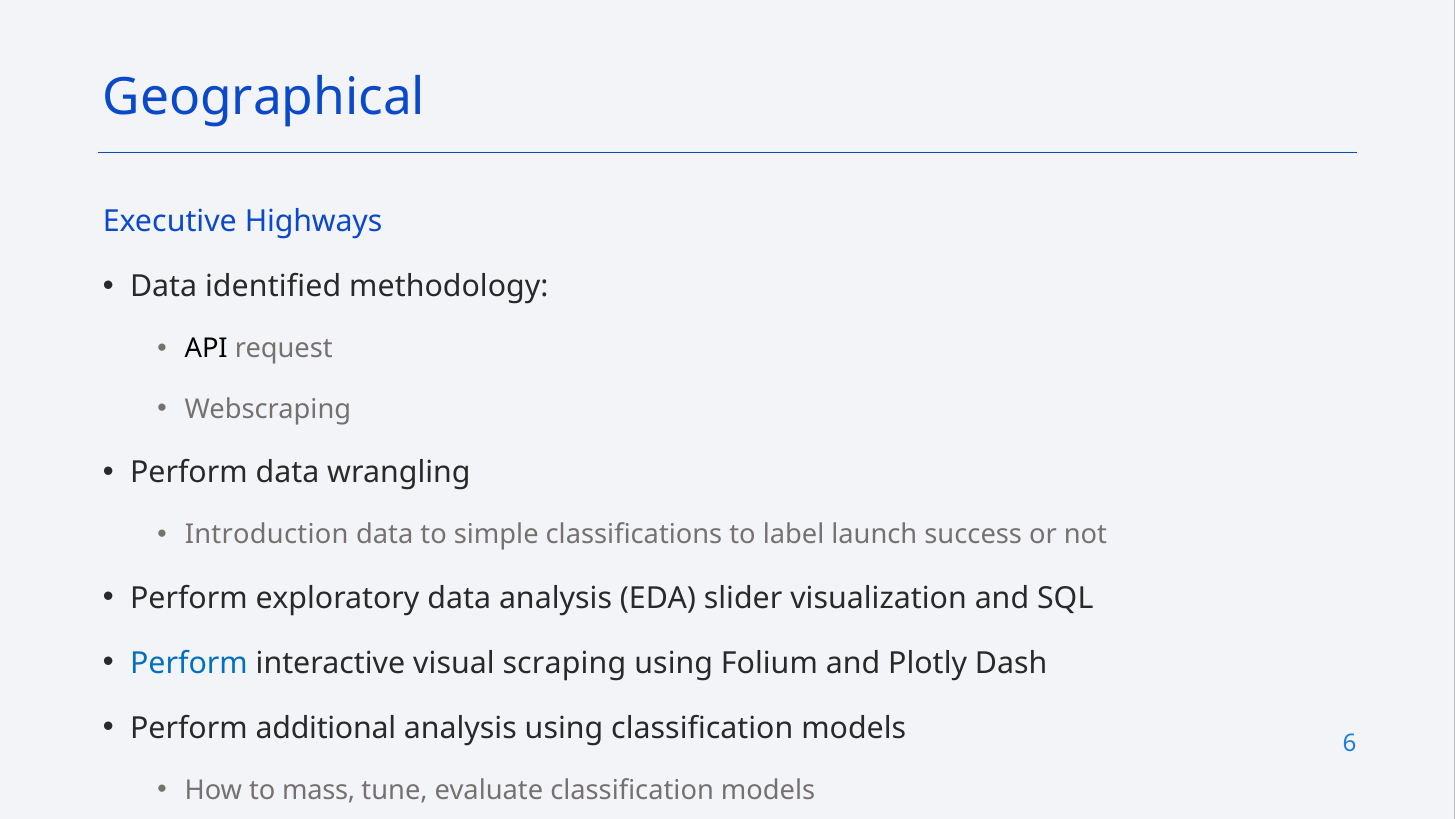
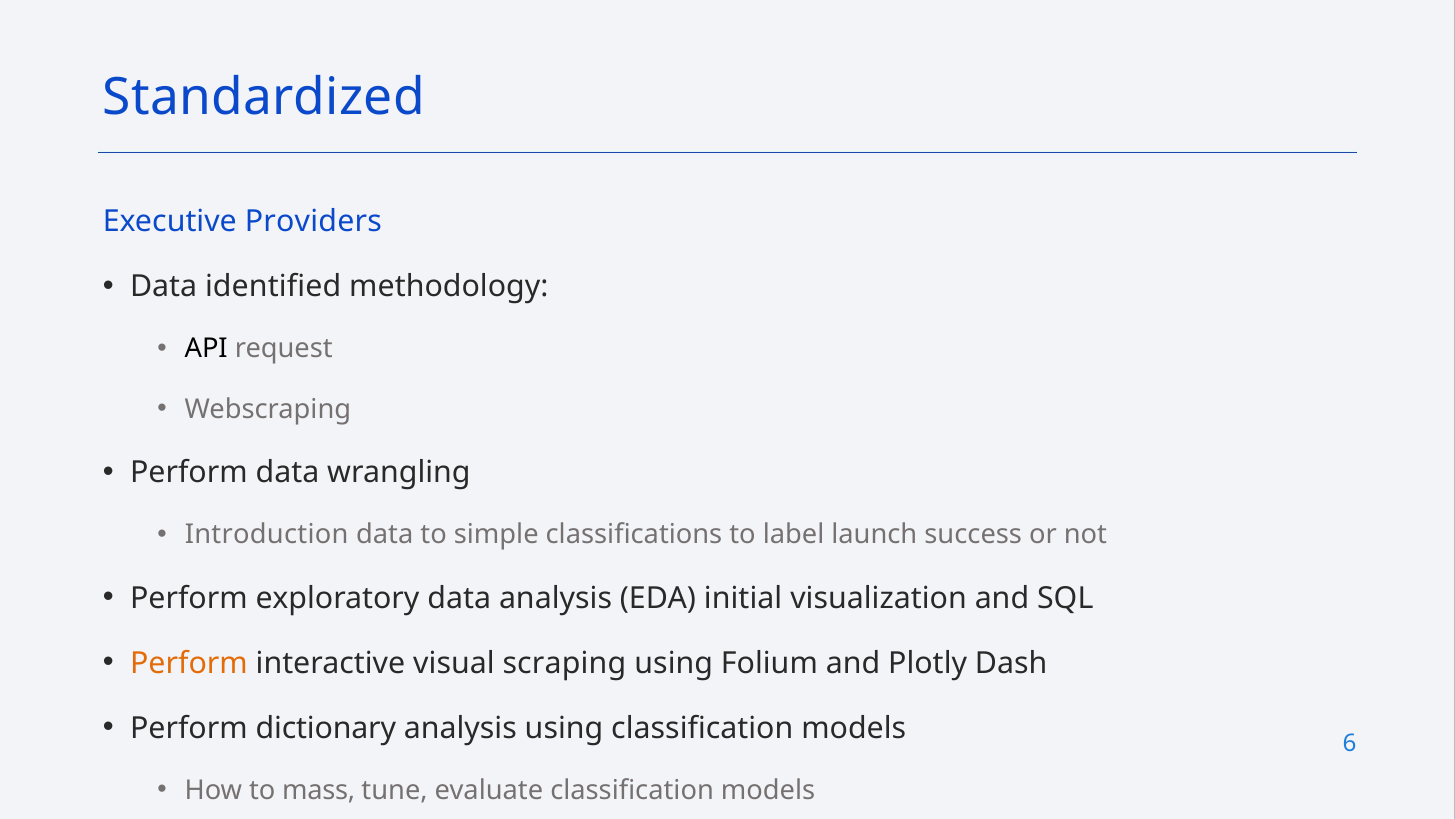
Geographical: Geographical -> Standardized
Highways: Highways -> Providers
slider: slider -> initial
Perform at (189, 663) colour: blue -> orange
additional: additional -> dictionary
